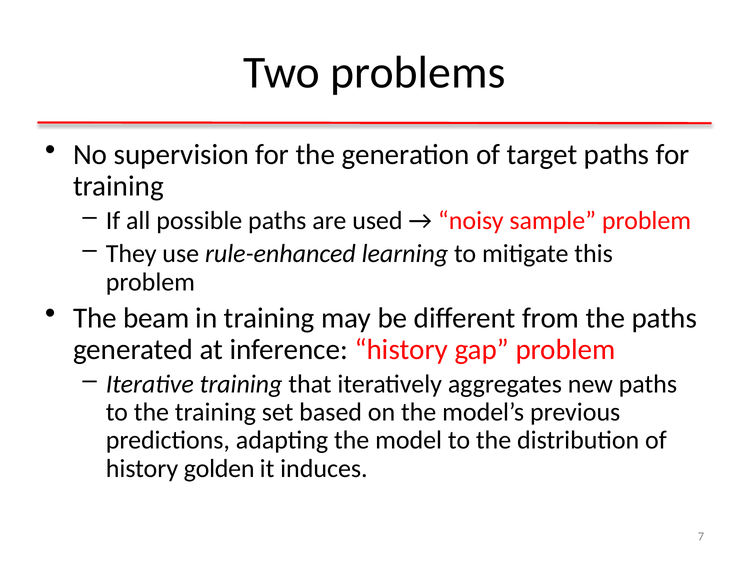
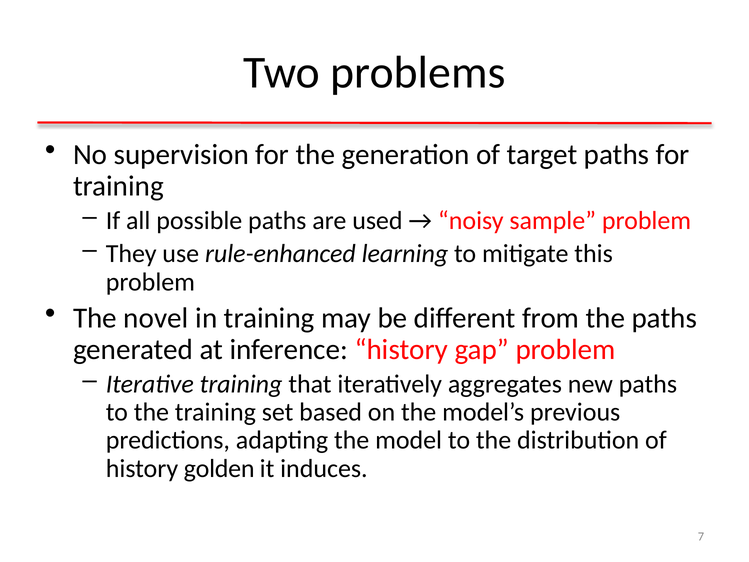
beam: beam -> novel
